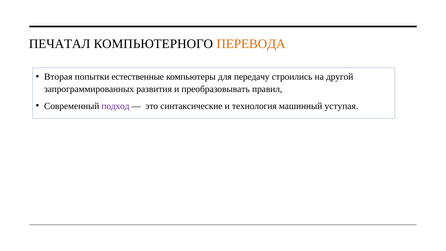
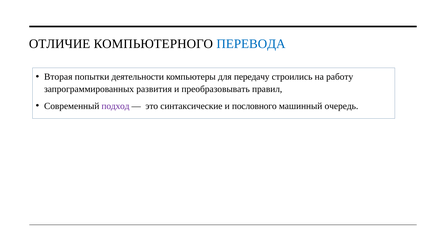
ПЕЧАТАЛ: ПЕЧАТАЛ -> ОТЛИЧИЕ
ПЕРЕВОДА colour: orange -> blue
естественные: естественные -> деятельности
другой: другой -> работу
технология: технология -> пословного
уступая: уступая -> очередь
